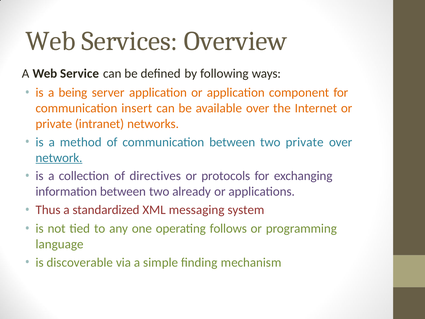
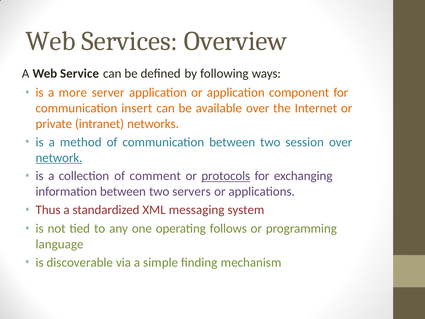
being: being -> more
two private: private -> session
directives: directives -> comment
protocols underline: none -> present
already: already -> servers
